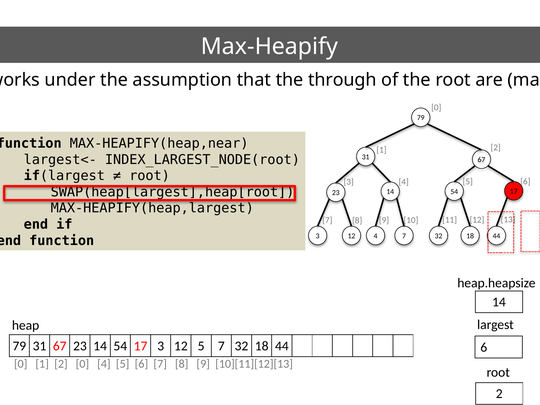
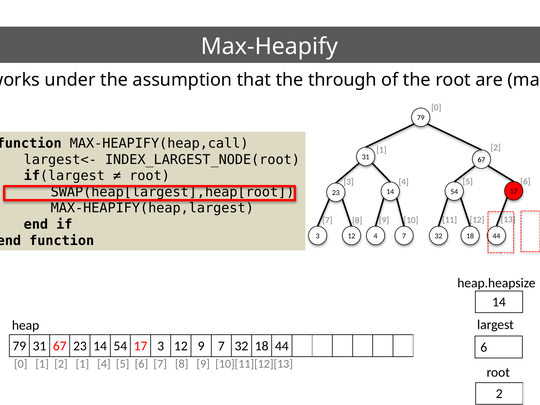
MAX-HEAPIFY(heap,near: MAX-HEAPIFY(heap,near -> MAX-HEAPIFY(heap,call
12 5: 5 -> 9
2 0: 0 -> 1
